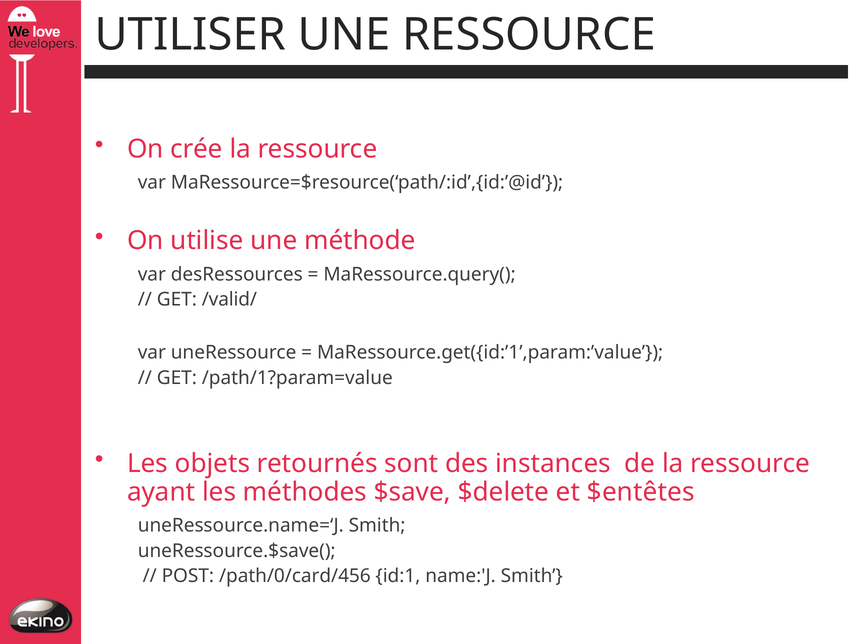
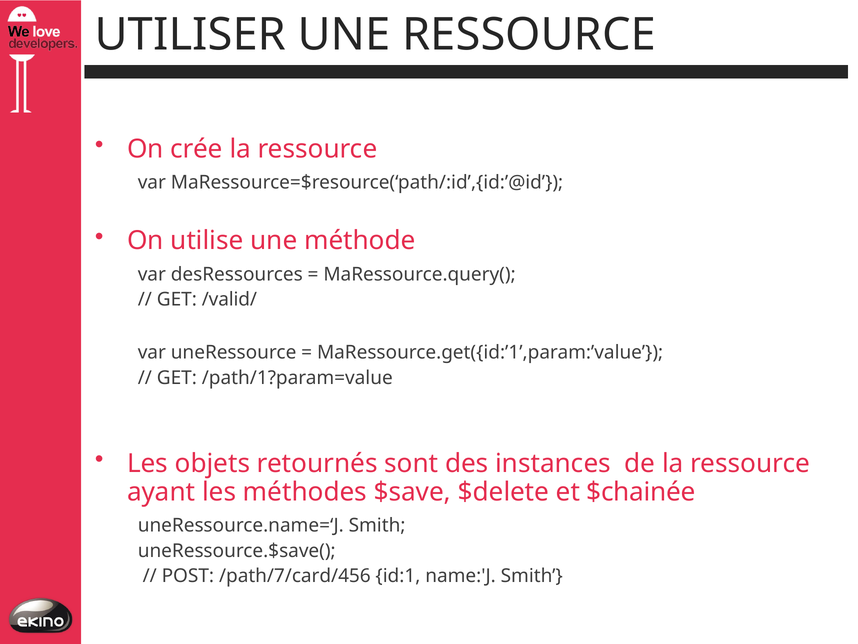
$entêtes: $entêtes -> $chainée
/path/0/card/456: /path/0/card/456 -> /path/7/card/456
